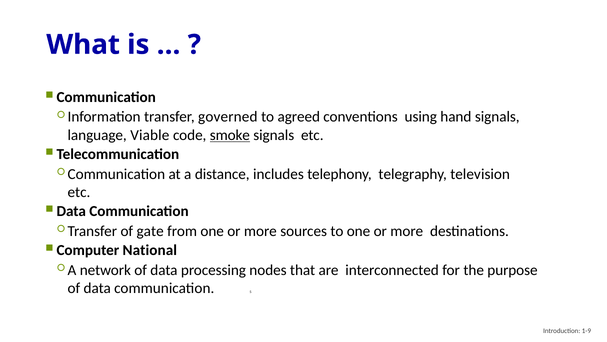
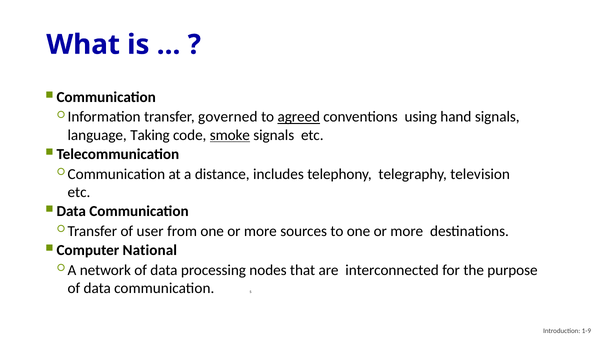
agreed underline: none -> present
Viable: Viable -> Taking
gate: gate -> user
